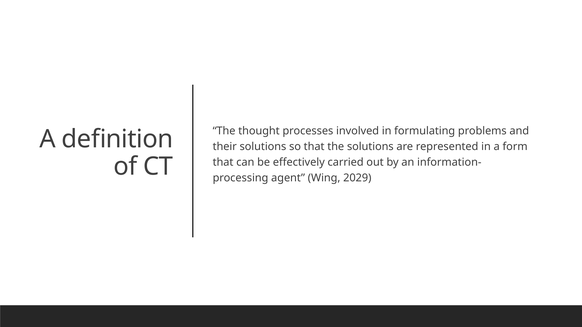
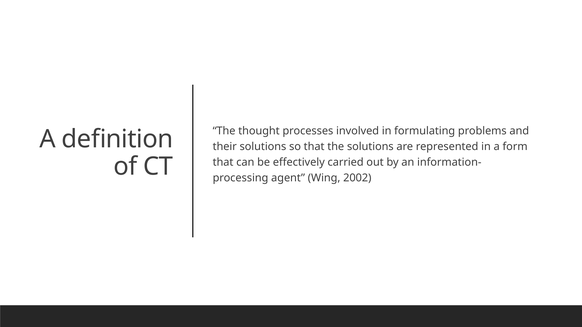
2029: 2029 -> 2002
